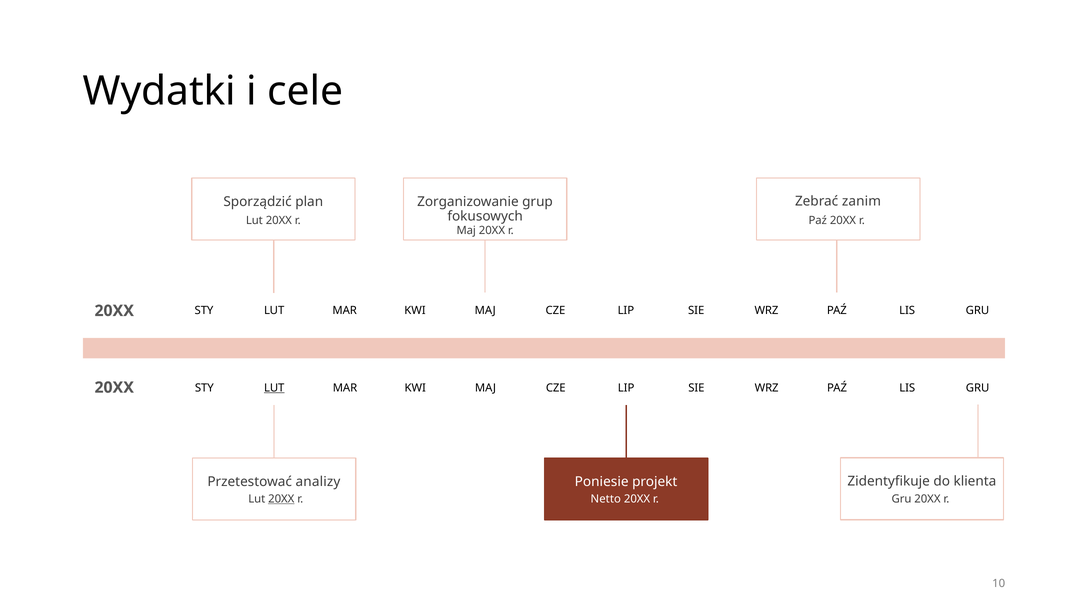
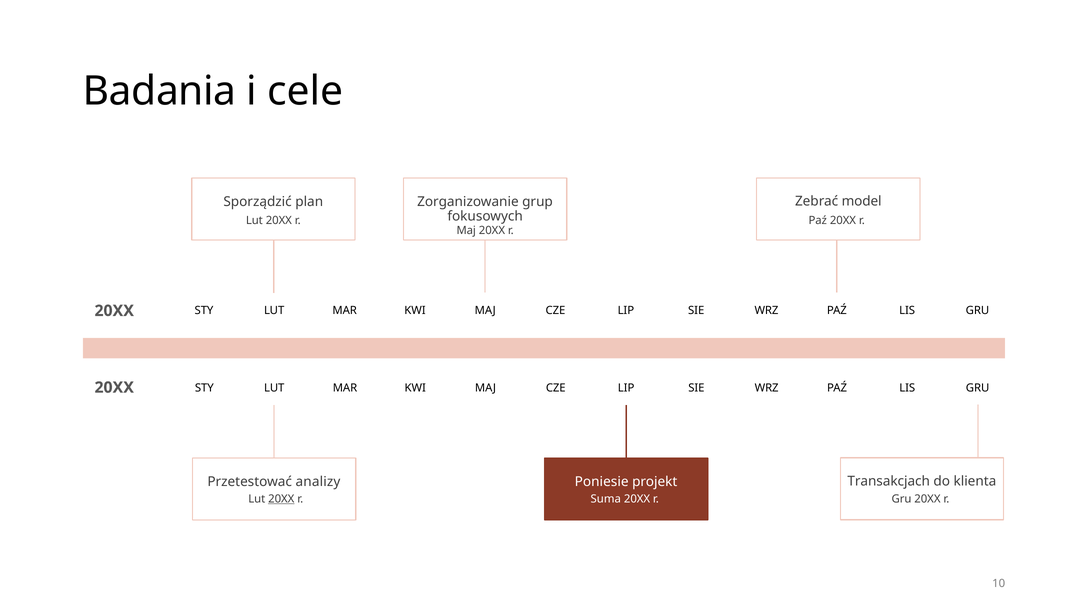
Wydatki: Wydatki -> Badania
zanim: zanim -> model
LUT at (274, 388) underline: present -> none
Zidentyfikuje: Zidentyfikuje -> Transakcjach
Netto: Netto -> Suma
